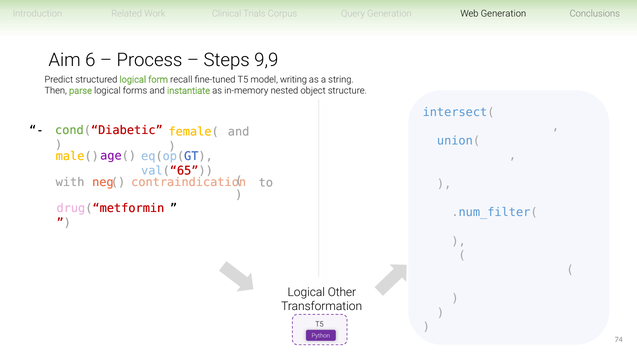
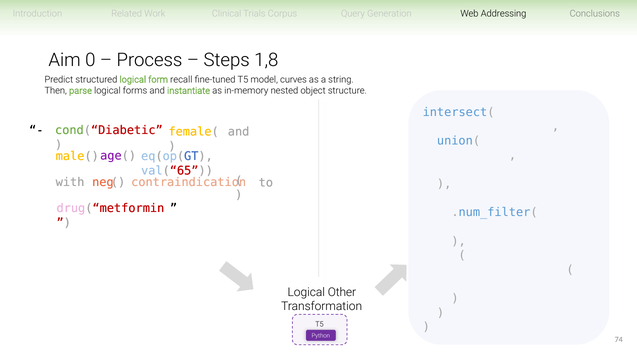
Web Generation: Generation -> Addressing
6: 6 -> 0
9,9: 9,9 -> 1,8
writing: writing -> curves
